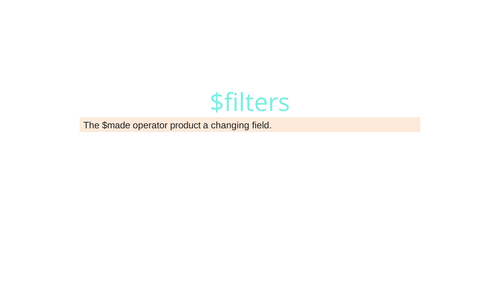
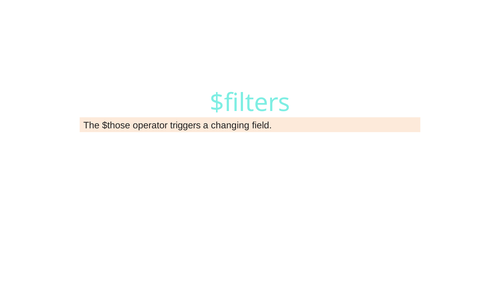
$made: $made -> $those
product: product -> triggers
